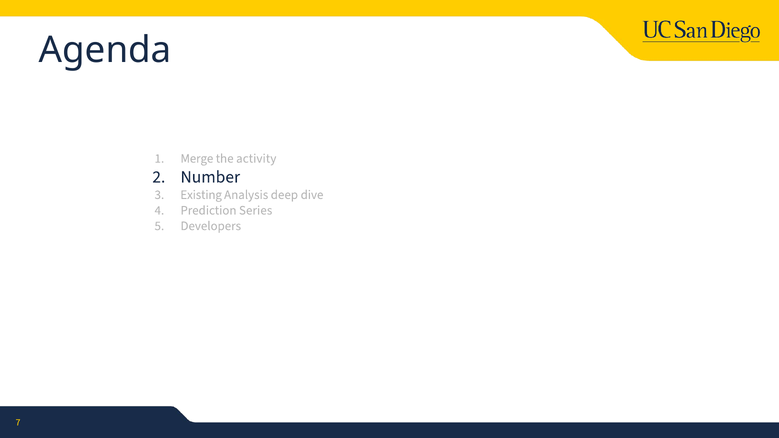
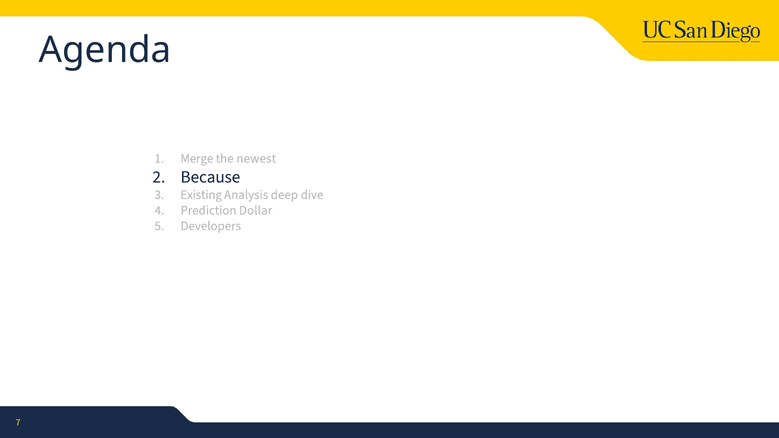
activity: activity -> newest
Number: Number -> Because
Series: Series -> Dollar
